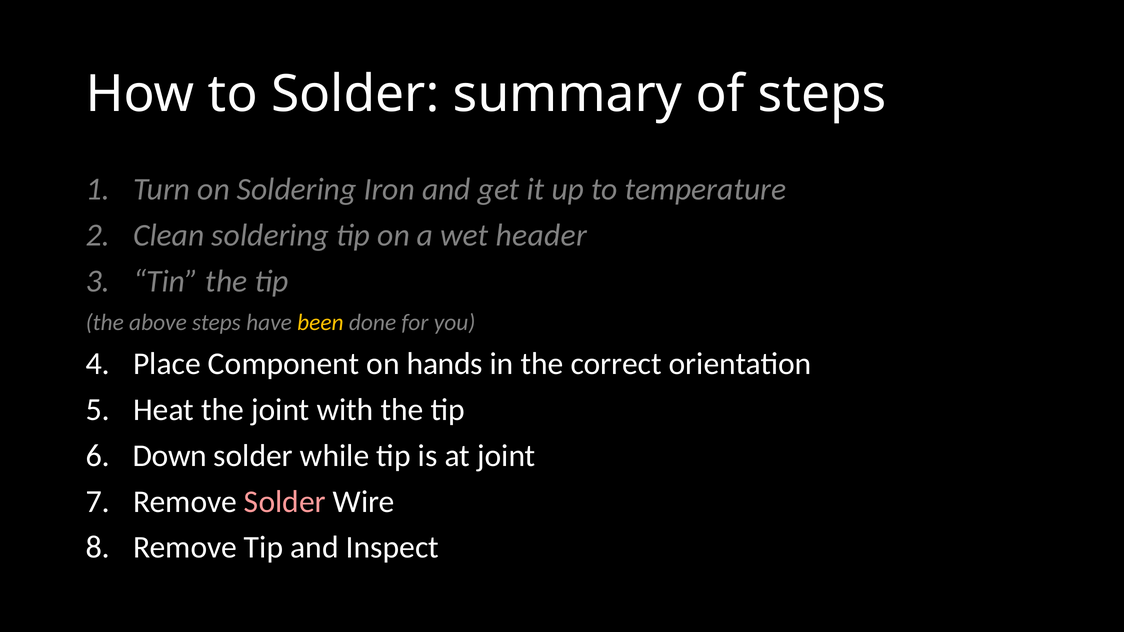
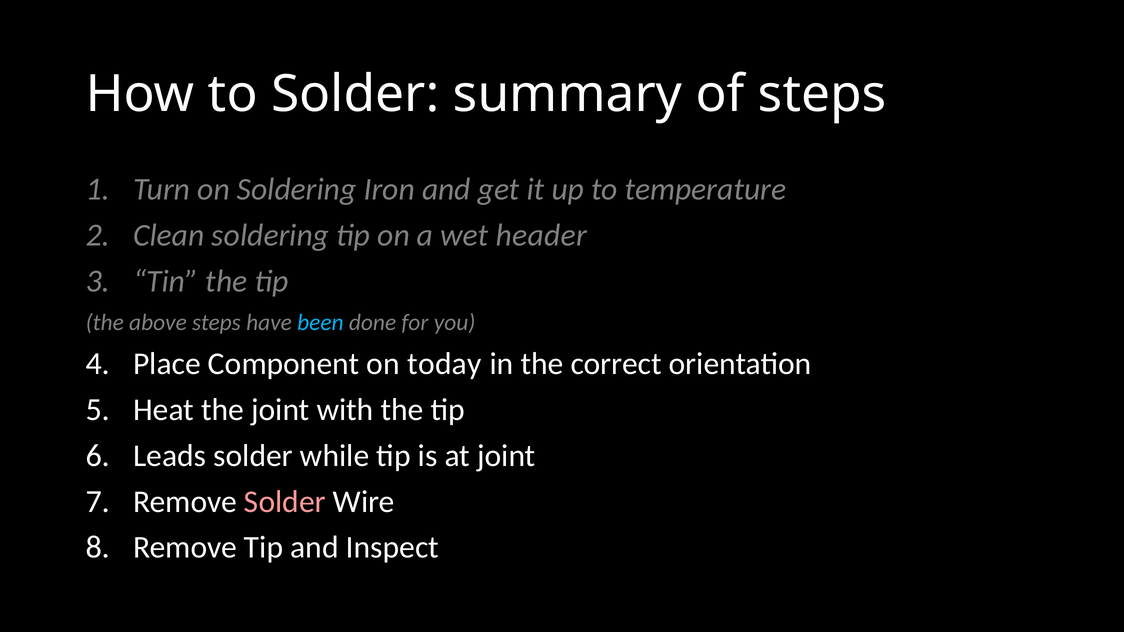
been colour: yellow -> light blue
hands: hands -> today
Down: Down -> Leads
